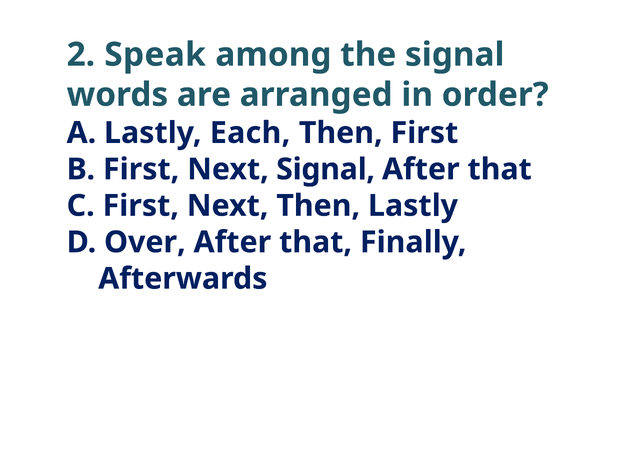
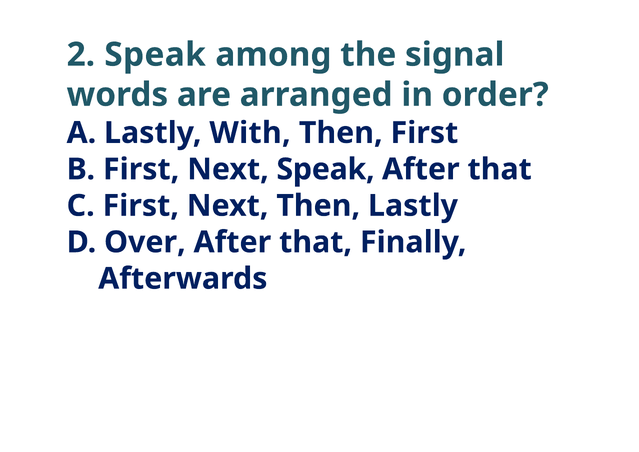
Each: Each -> With
Next Signal: Signal -> Speak
